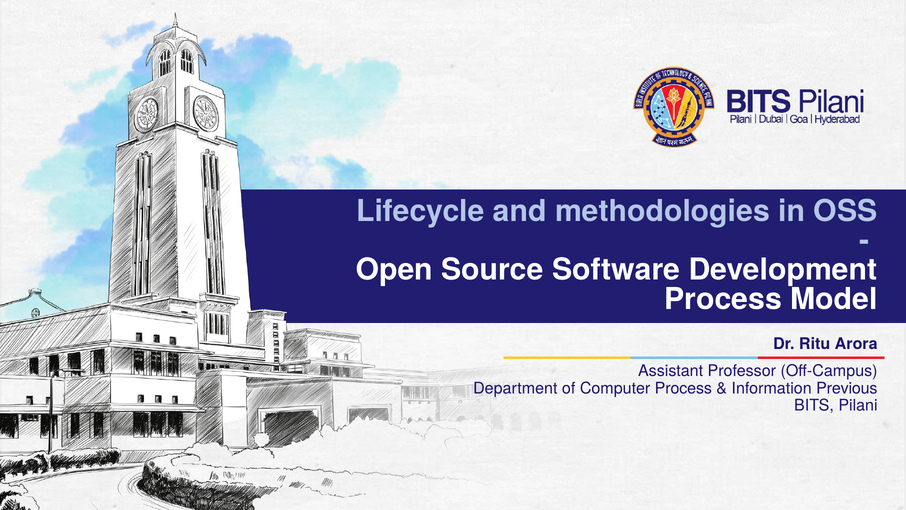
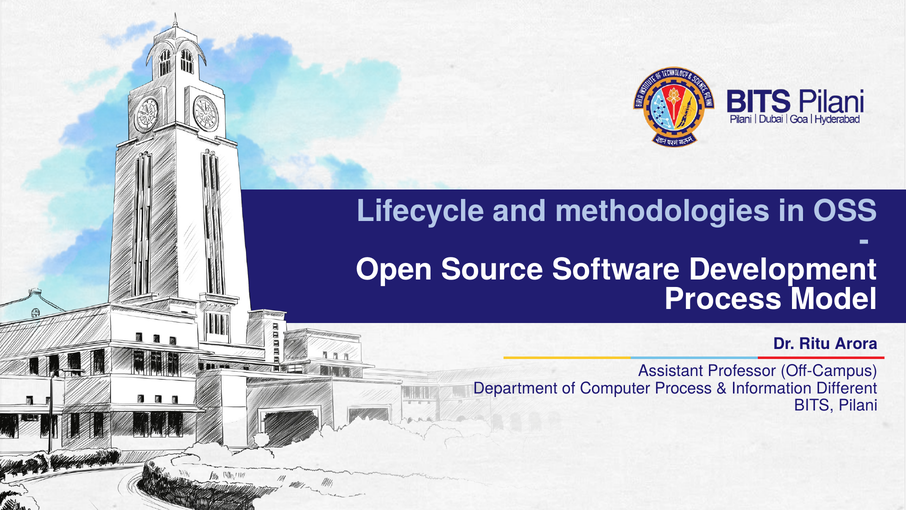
Previous: Previous -> Different
